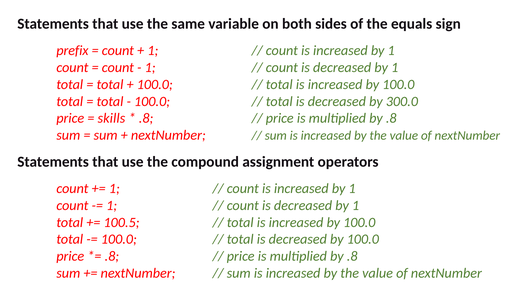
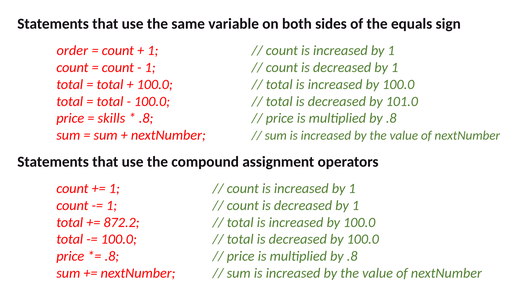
prefix: prefix -> order
300.0: 300.0 -> 101.0
100.5: 100.5 -> 872.2
